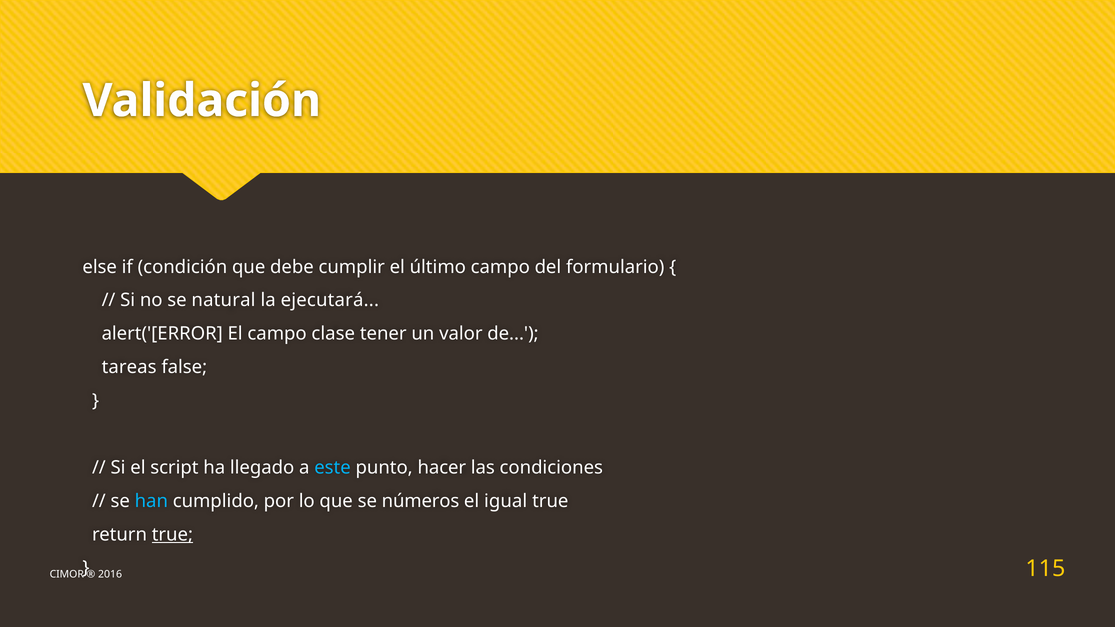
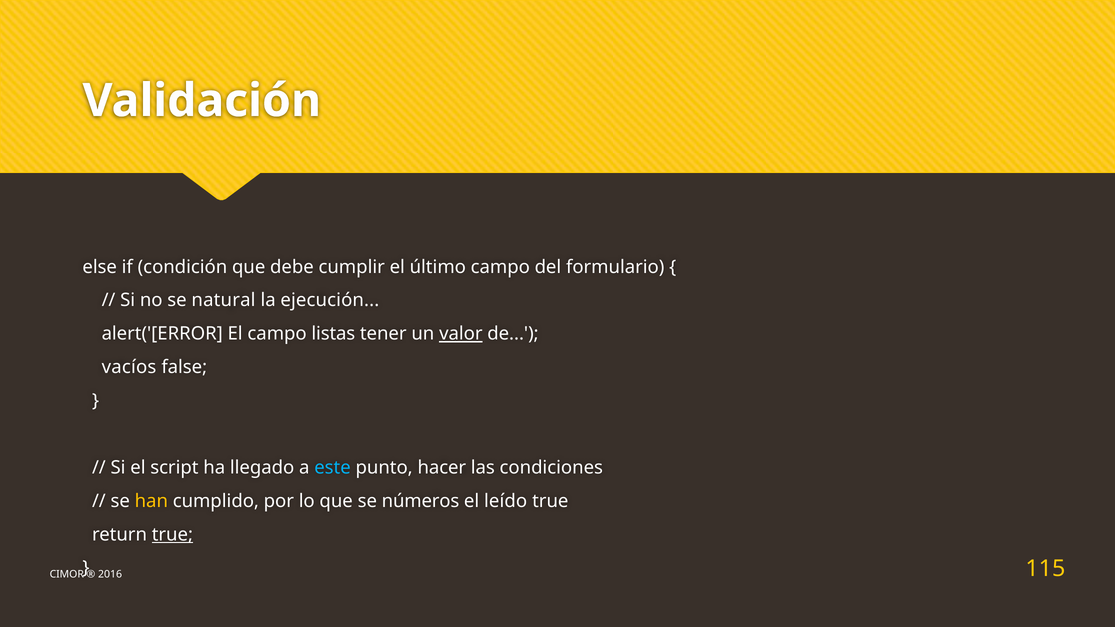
ejecutará: ejecutará -> ejecución
clase: clase -> listas
valor underline: none -> present
tareas: tareas -> vacíos
han colour: light blue -> yellow
igual: igual -> leído
